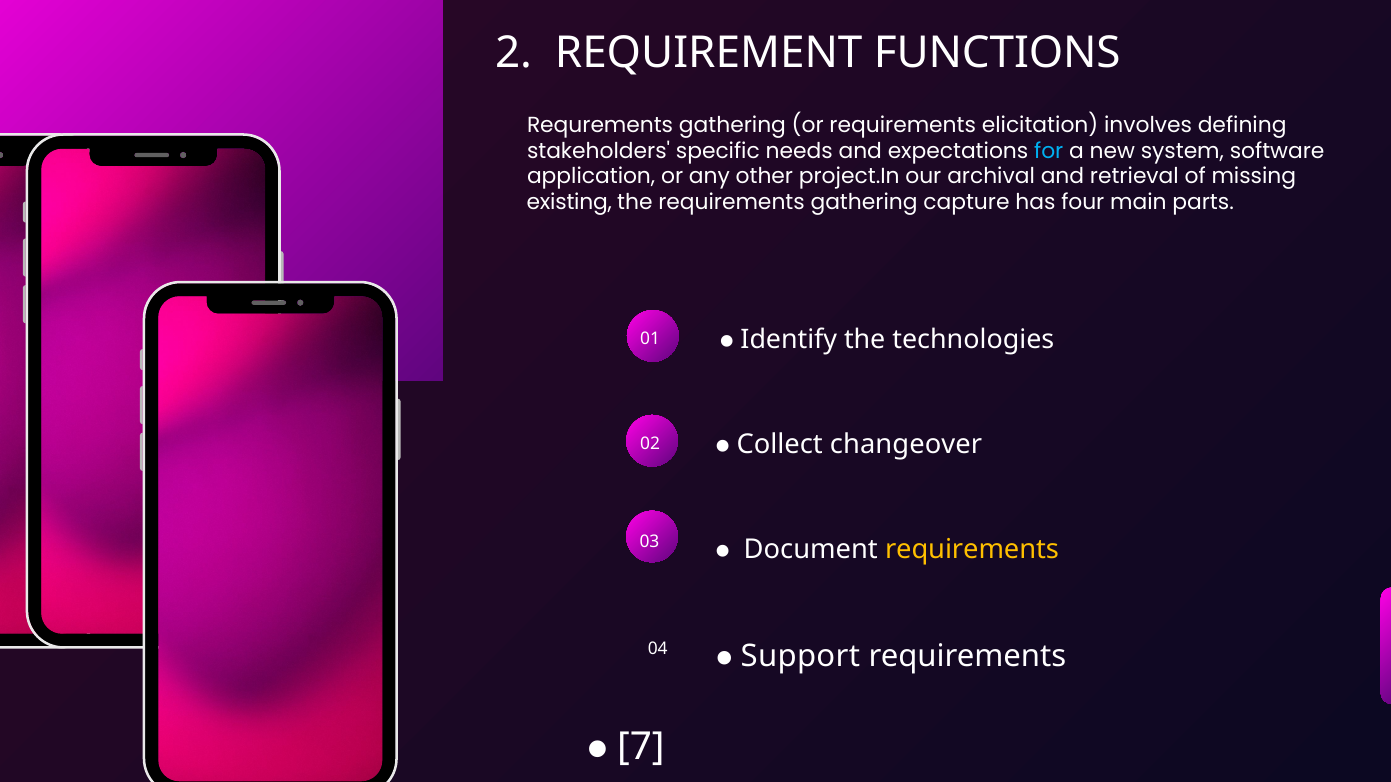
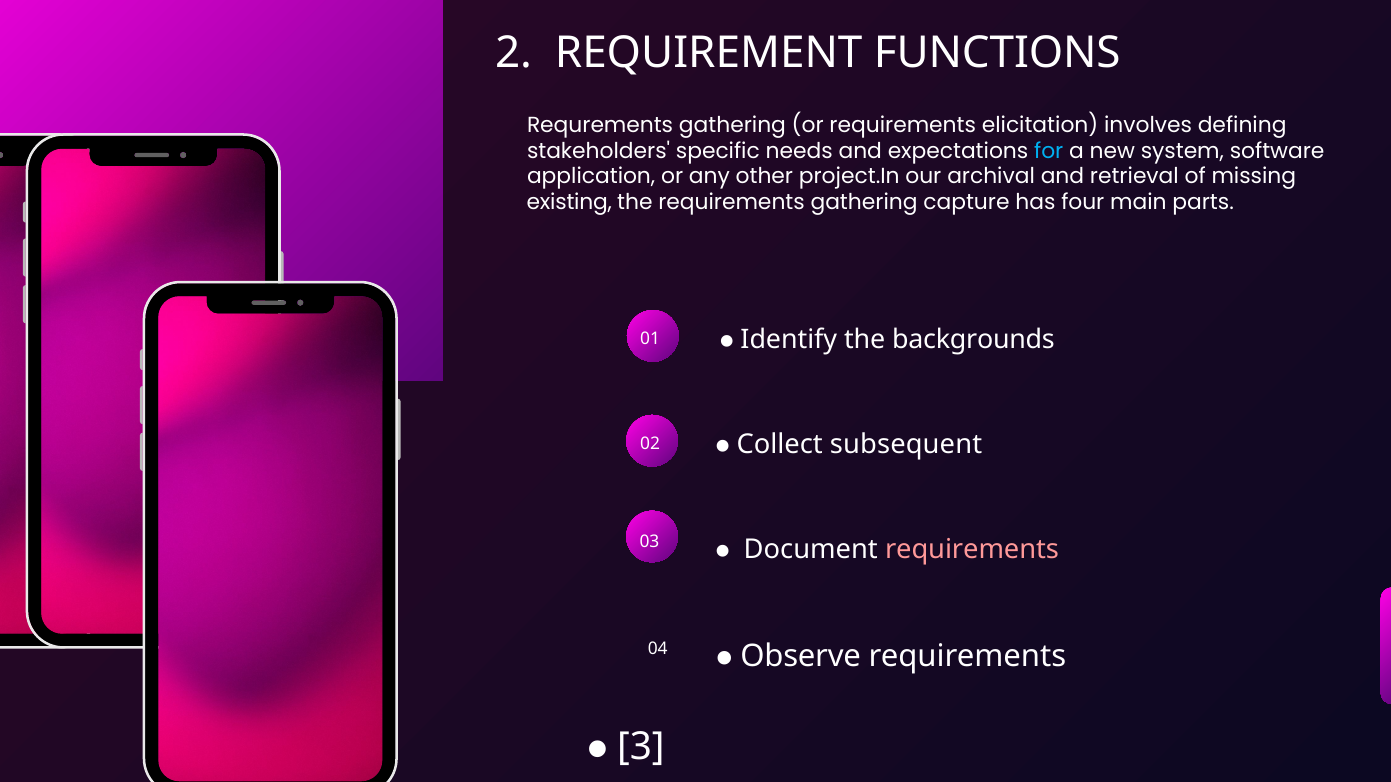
technologies: technologies -> backgrounds
changeover: changeover -> subsequent
requirements at (972, 550) colour: yellow -> pink
Support: Support -> Observe
7: 7 -> 3
